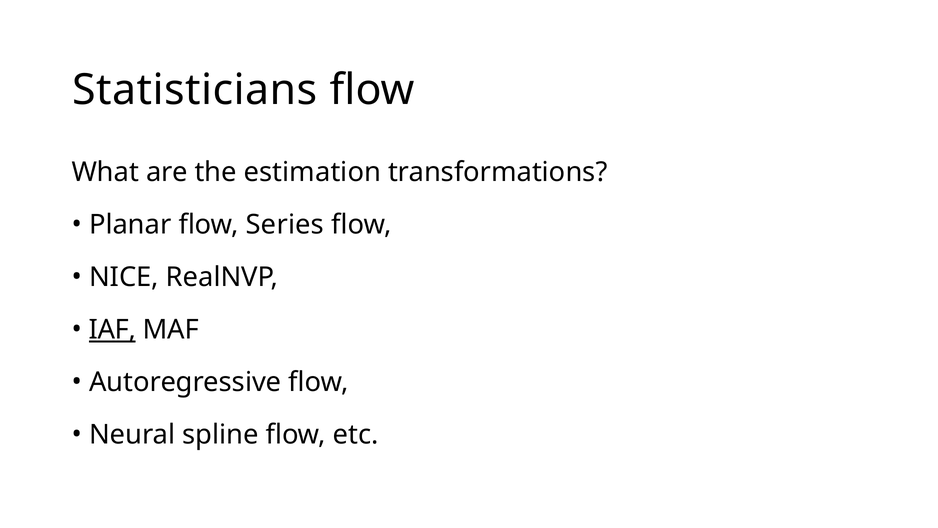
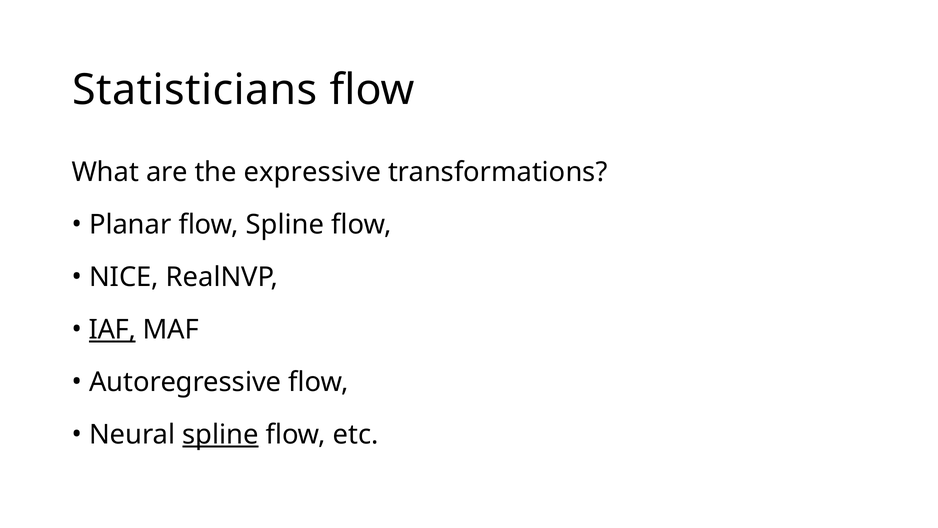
estimation: estimation -> expressive
flow Series: Series -> Spline
spline at (220, 434) underline: none -> present
